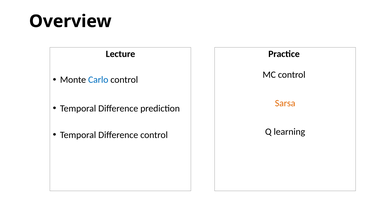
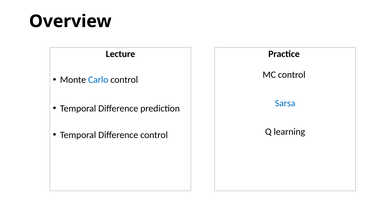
Sarsa colour: orange -> blue
